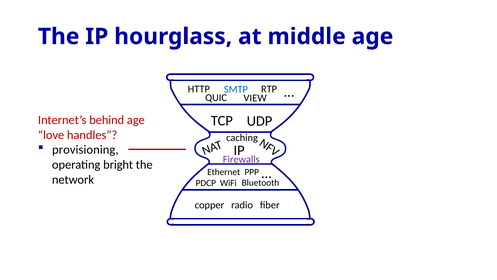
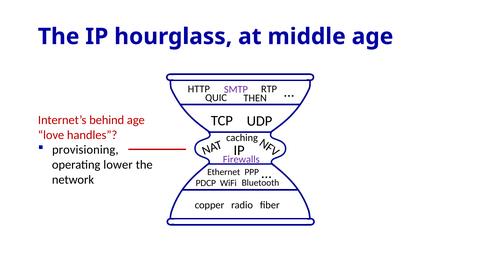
SMTP colour: blue -> purple
VIEW: VIEW -> THEN
bright: bright -> lower
